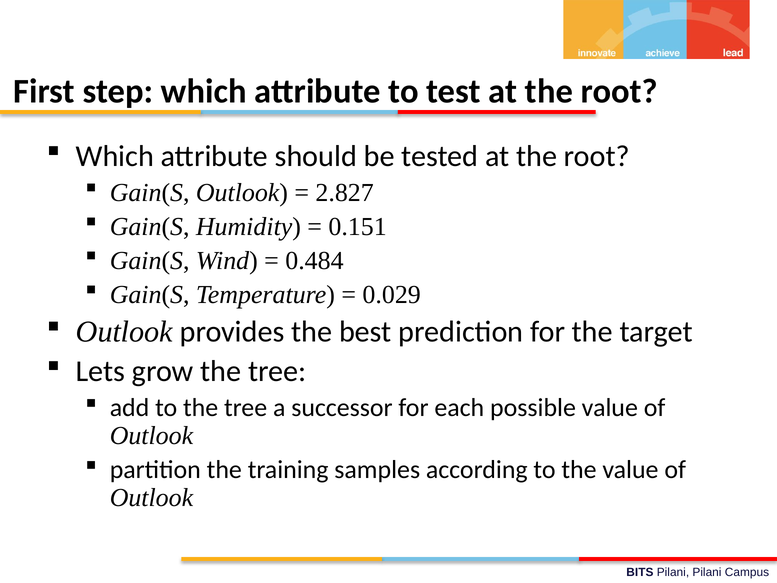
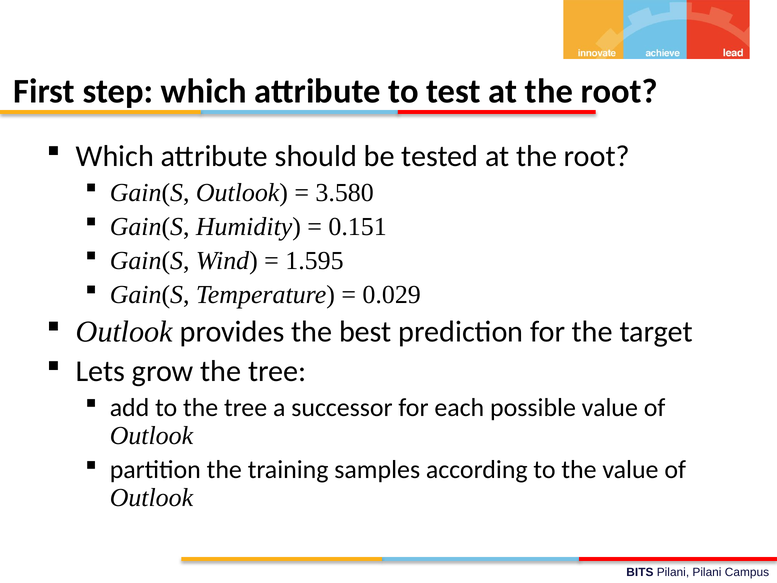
2.827: 2.827 -> 3.580
0.484: 0.484 -> 1.595
